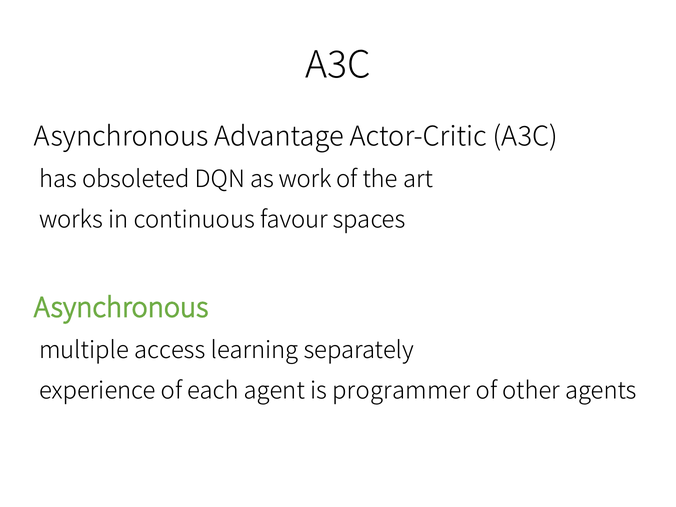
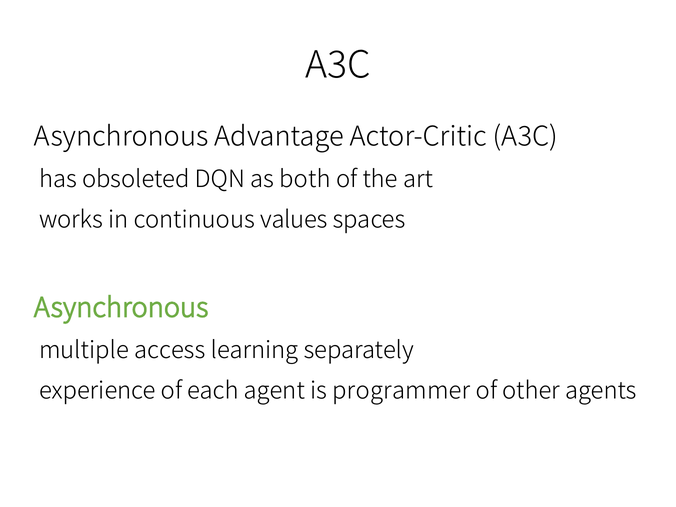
work: work -> both
favour: favour -> values
